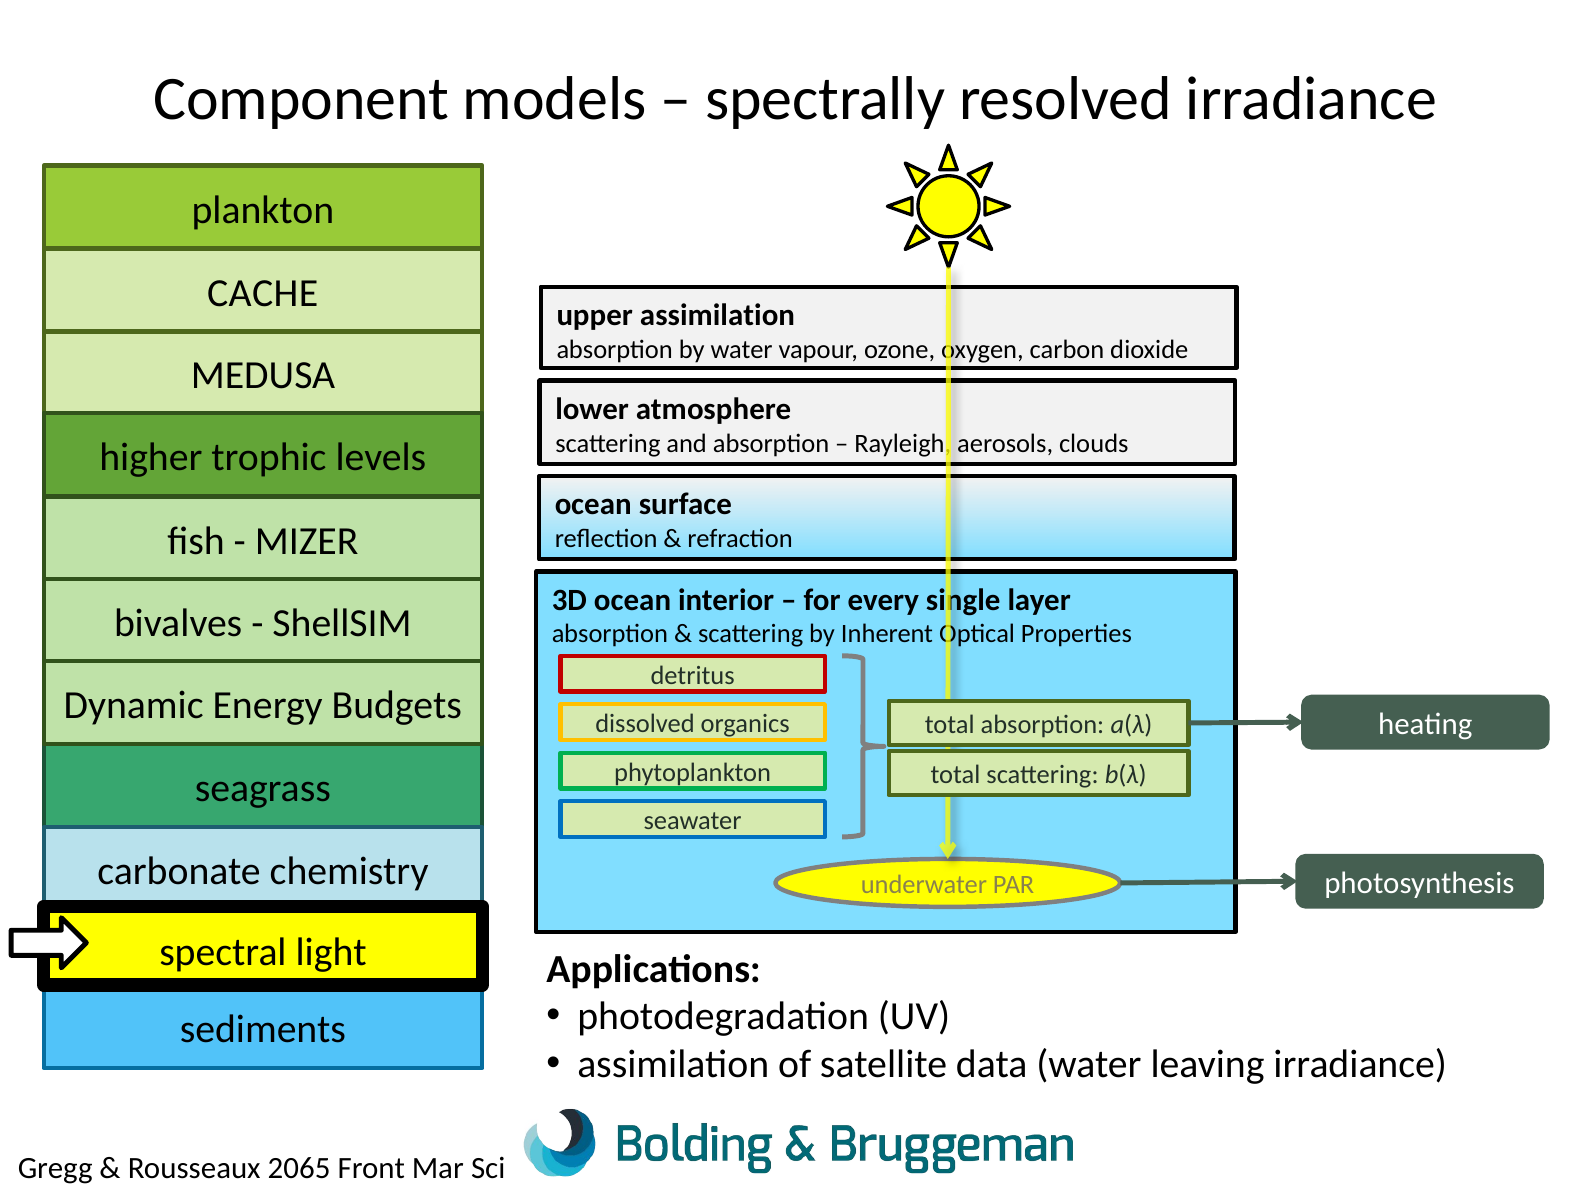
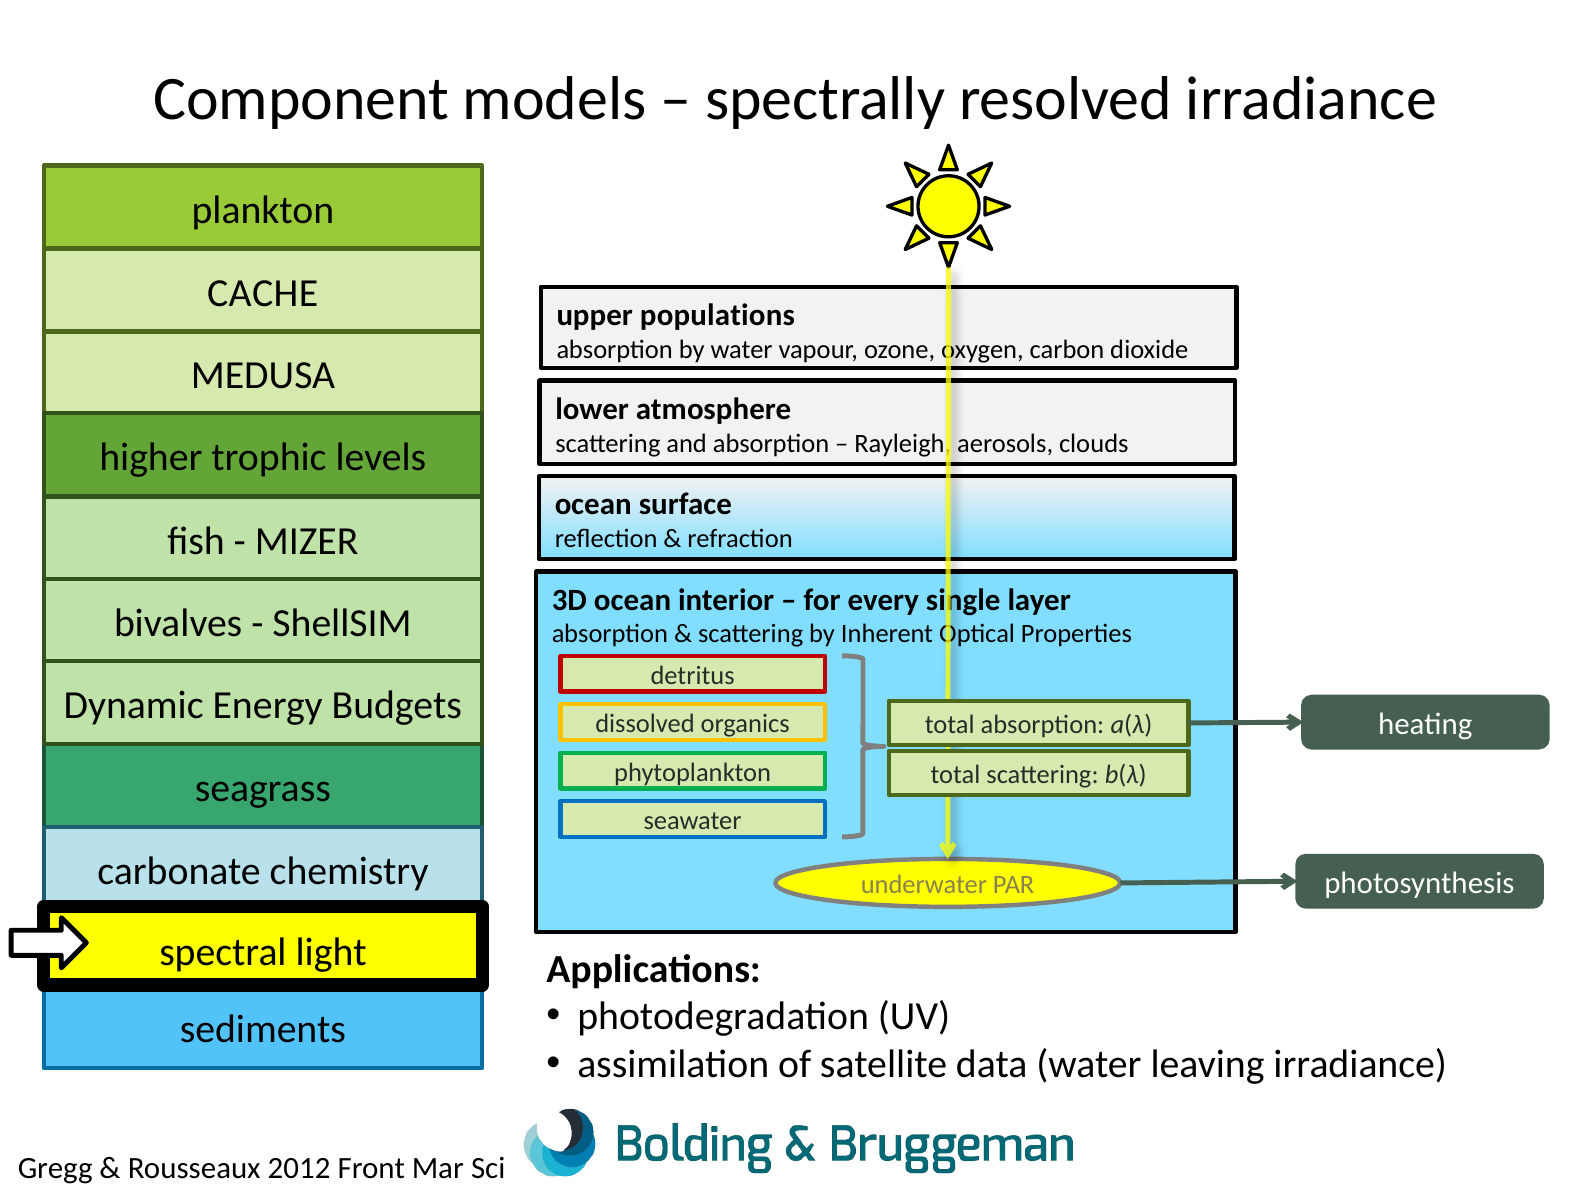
upper assimilation: assimilation -> populations
2065: 2065 -> 2012
